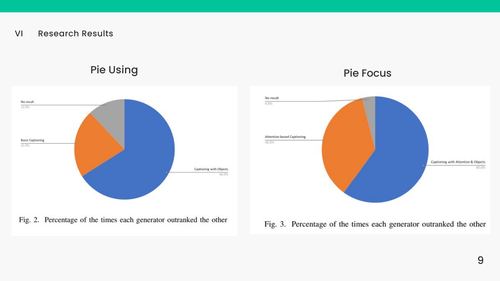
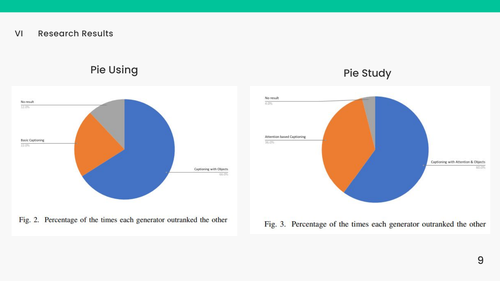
Focus: Focus -> Study
